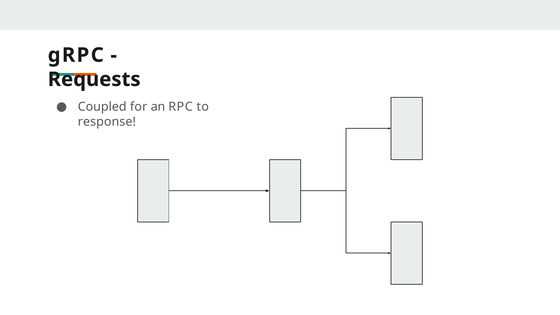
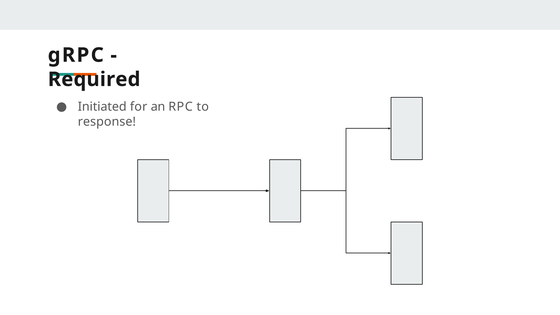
Requests: Requests -> Required
Coupled: Coupled -> Initiated
